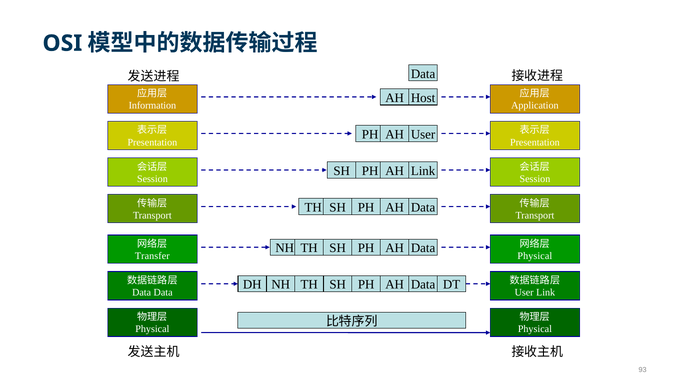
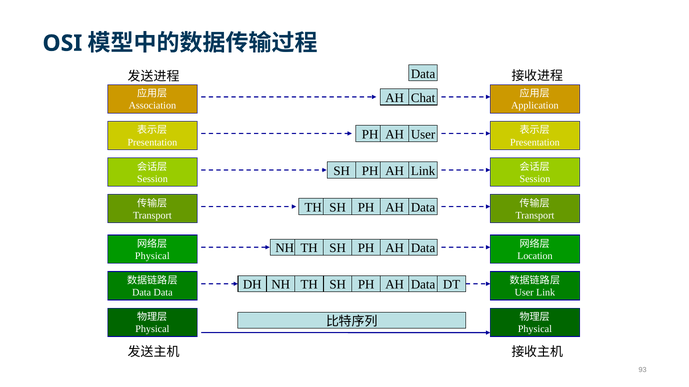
Host: Host -> Chat
Information: Information -> Association
Transfer at (152, 256): Transfer -> Physical
Physical at (535, 256): Physical -> Location
